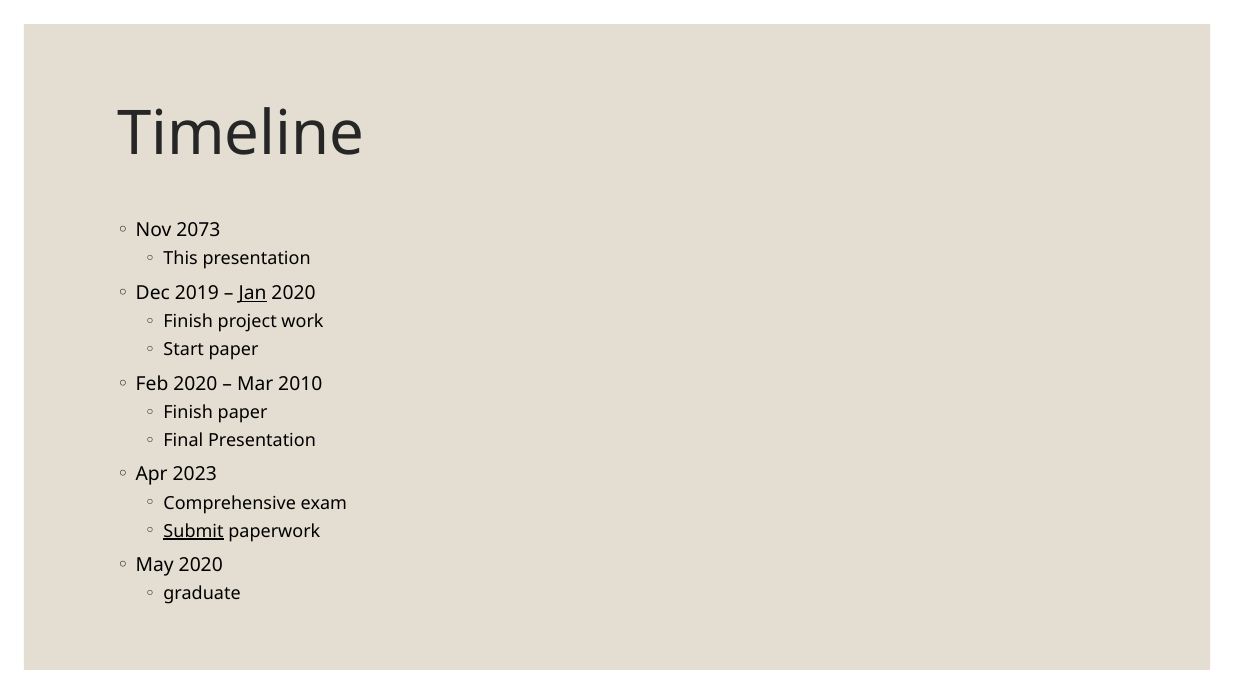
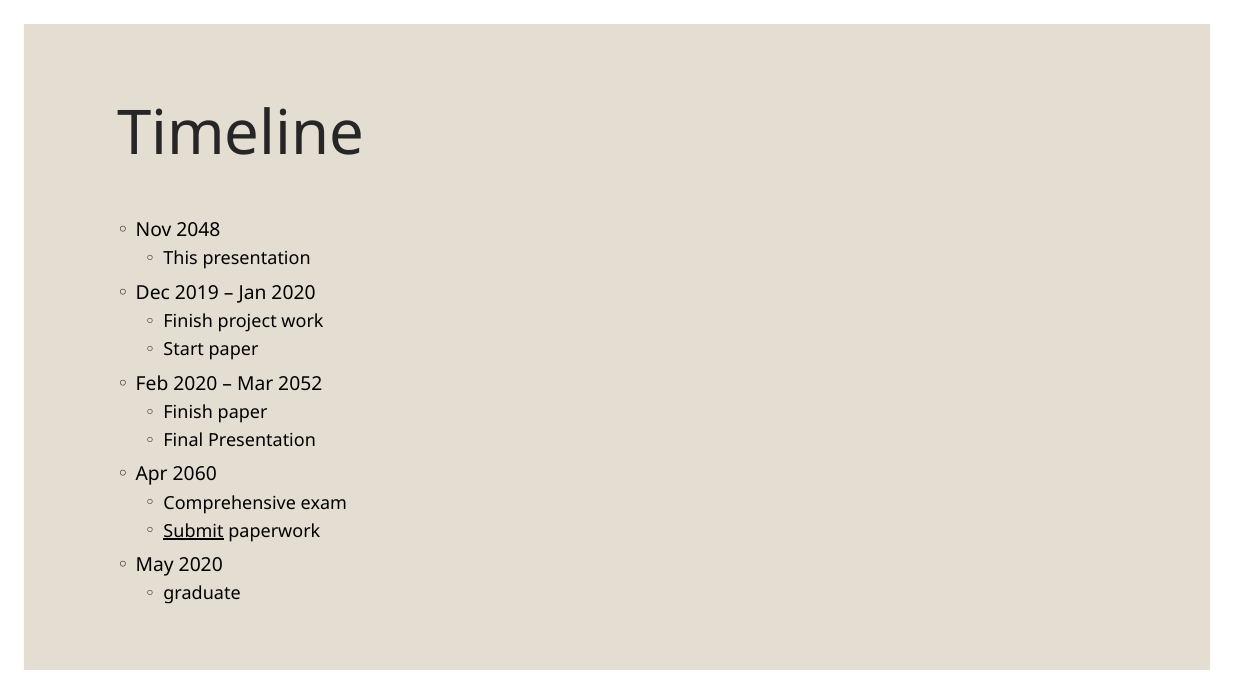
2073: 2073 -> 2048
Jan underline: present -> none
2010: 2010 -> 2052
2023: 2023 -> 2060
